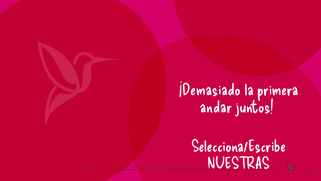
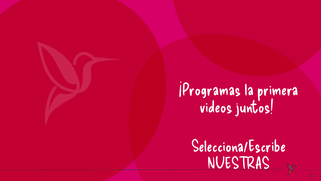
¡Demasiado: ¡Demasiado -> ¡Programas
andar: andar -> videos
